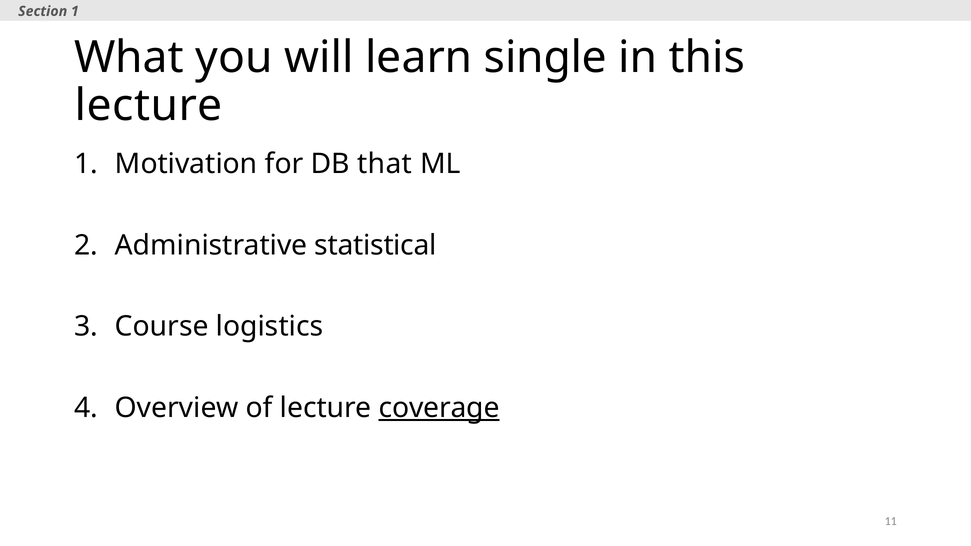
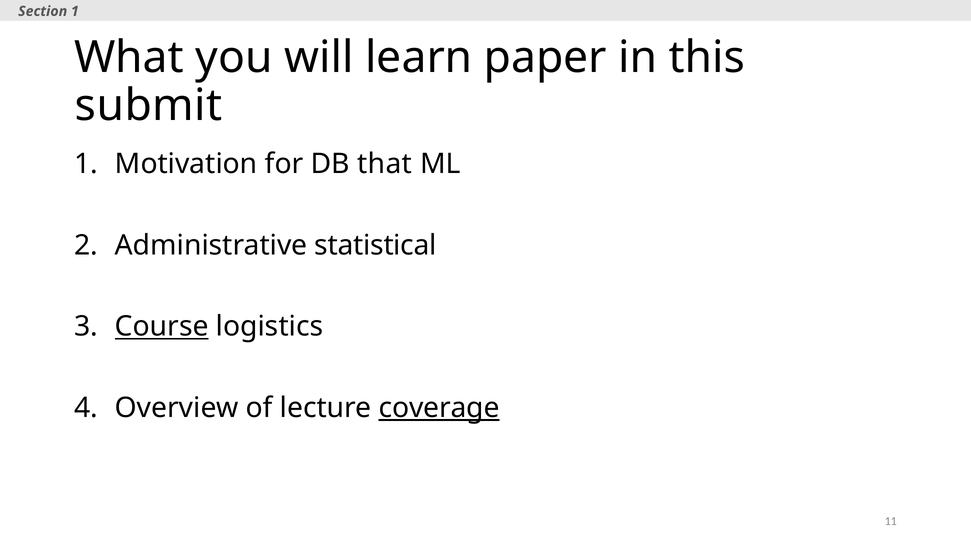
single: single -> paper
lecture at (149, 106): lecture -> submit
Course underline: none -> present
